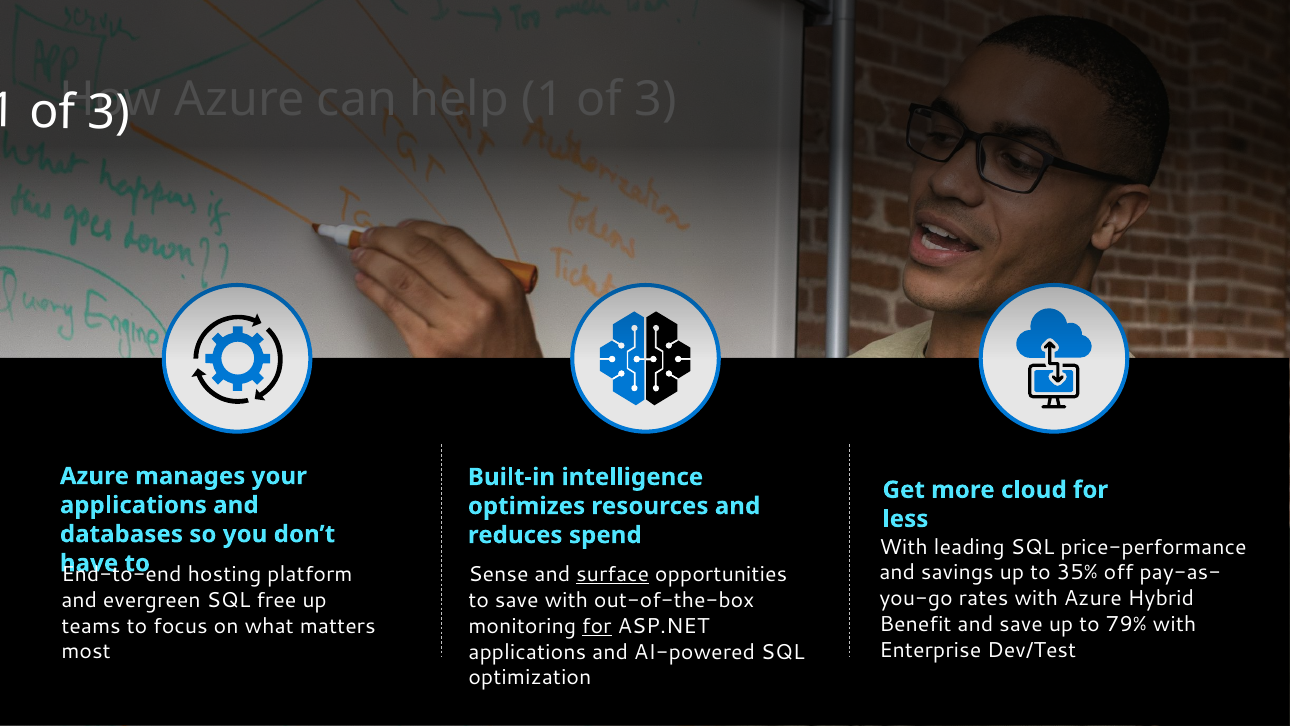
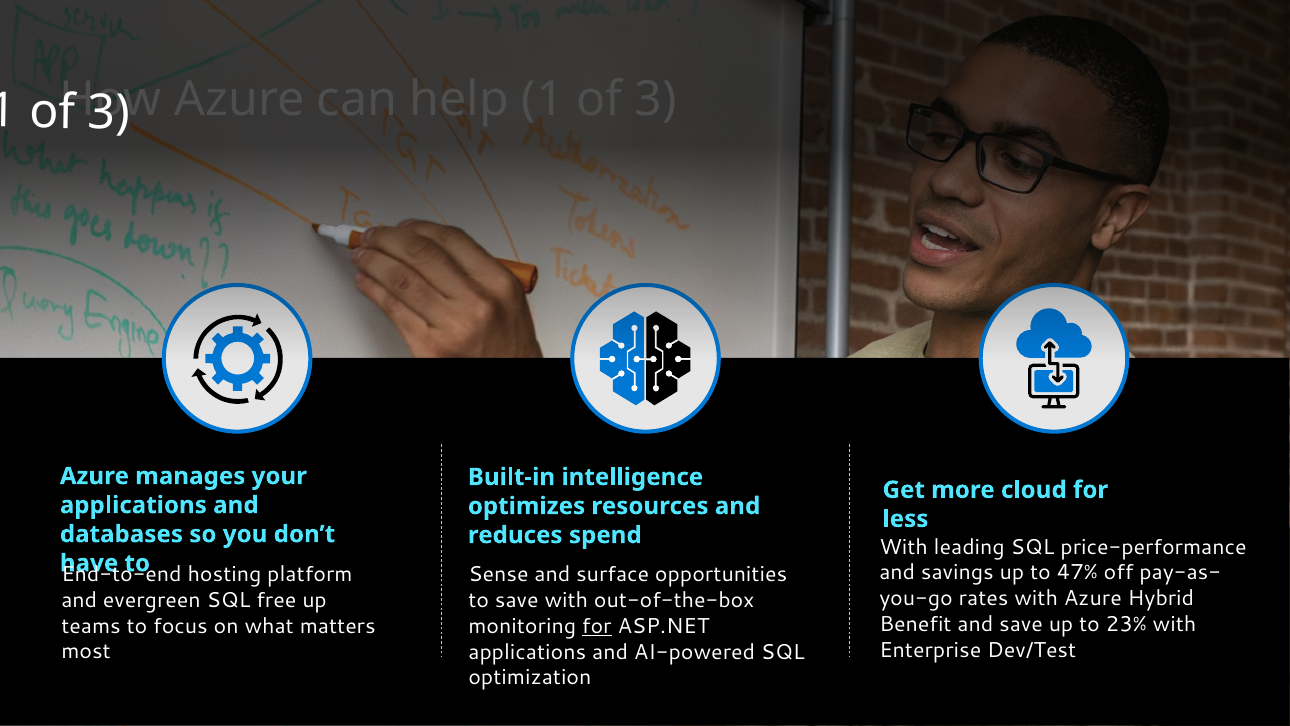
35%: 35% -> 47%
surface underline: present -> none
79%: 79% -> 23%
